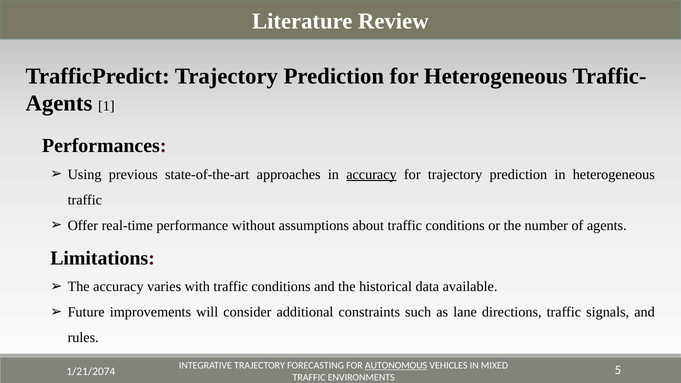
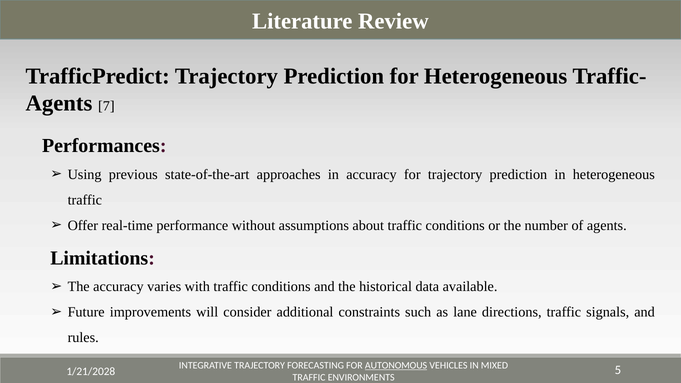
1: 1 -> 7
accuracy at (371, 174) underline: present -> none
1/21/2074: 1/21/2074 -> 1/21/2028
